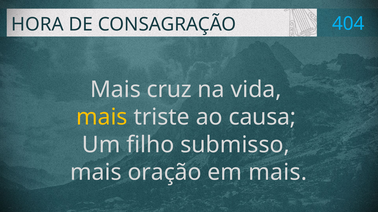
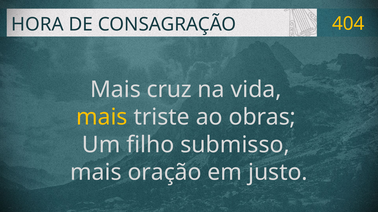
404 colour: light blue -> yellow
causa: causa -> obras
em mais: mais -> justo
